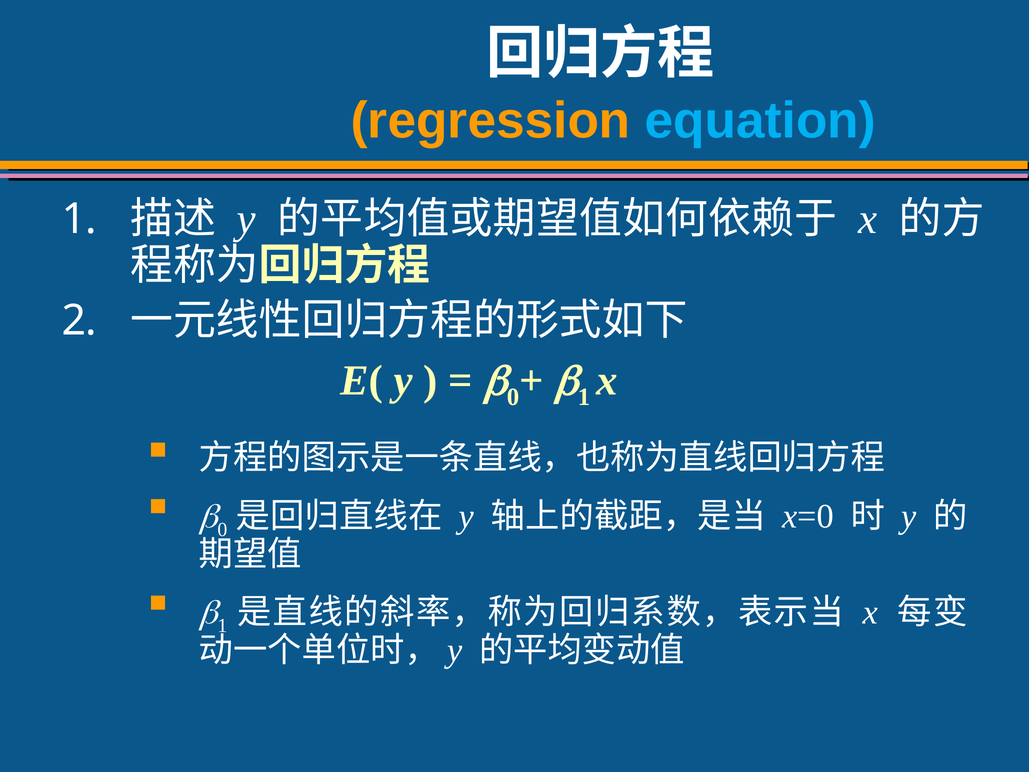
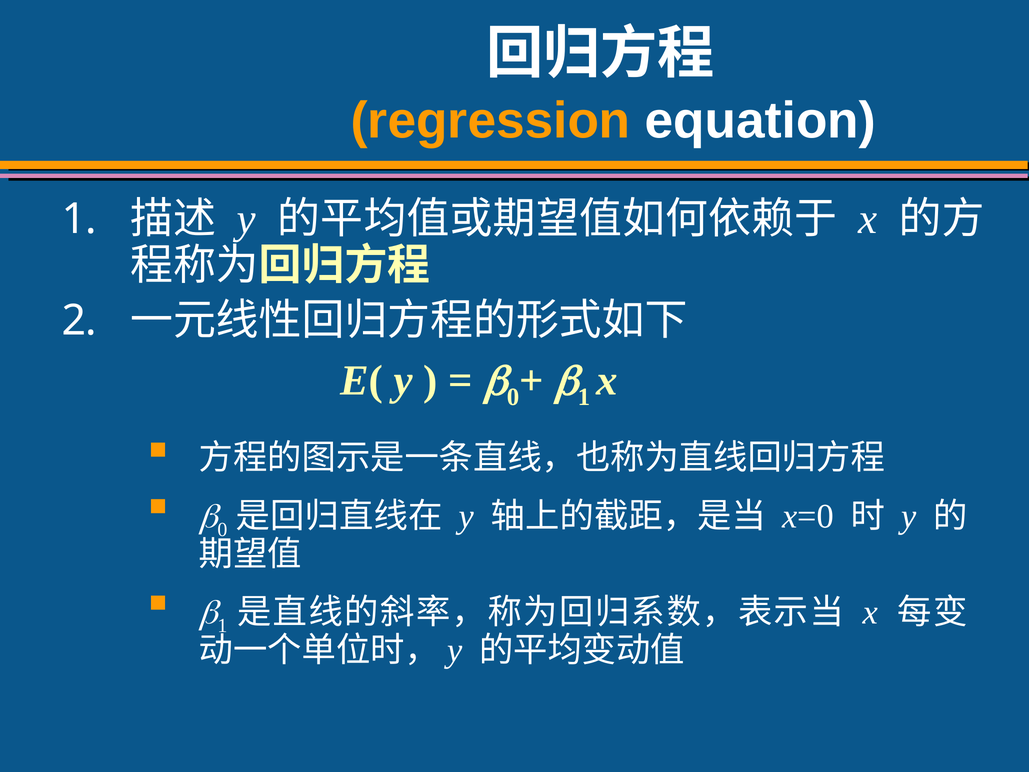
equation colour: light blue -> white
